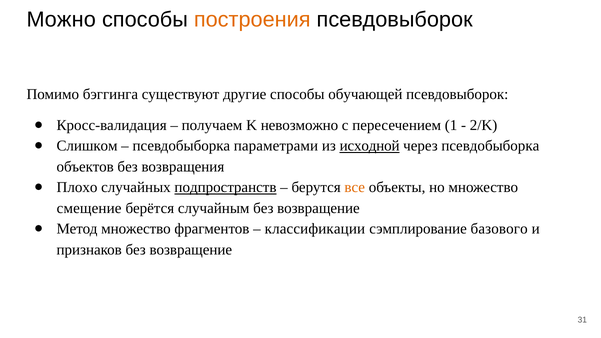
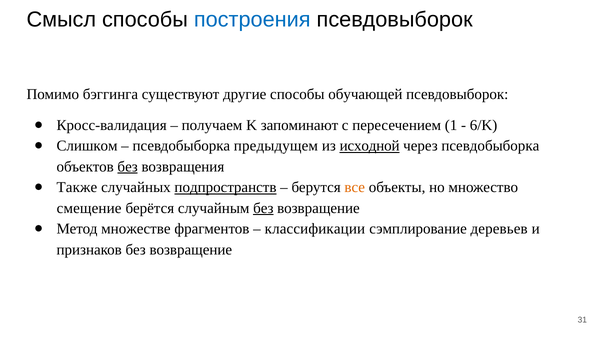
Можно: Можно -> Смысл
построения colour: orange -> blue
невозможно: невозможно -> запоминают
2/K: 2/K -> 6/K
параметрами: параметрами -> предыдущем
без at (128, 167) underline: none -> present
Плохо: Плохо -> Также
без at (263, 208) underline: none -> present
Метод множество: множество -> множестве
базового: базового -> деревьев
